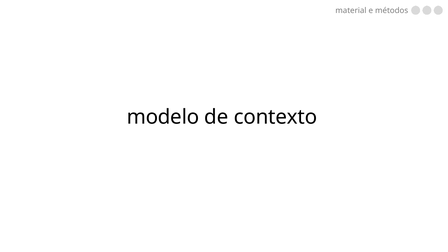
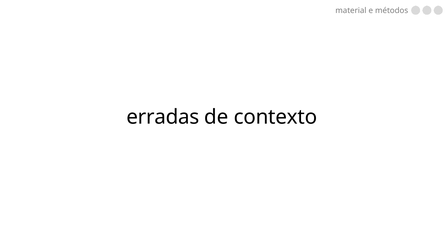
modelo: modelo -> erradas
